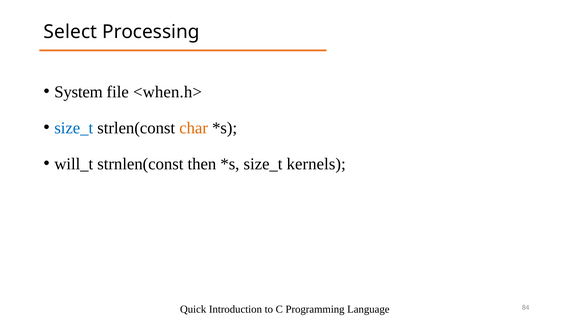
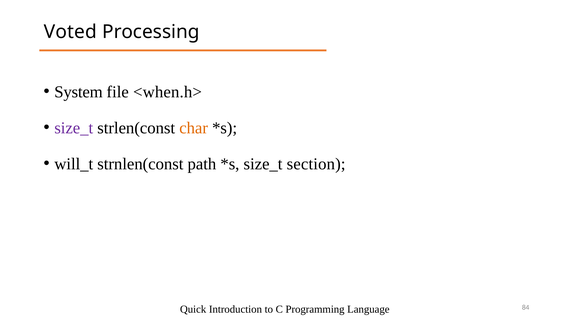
Select: Select -> Voted
size_t at (74, 128) colour: blue -> purple
then: then -> path
kernels: kernels -> section
